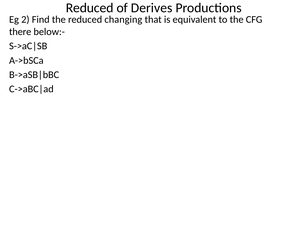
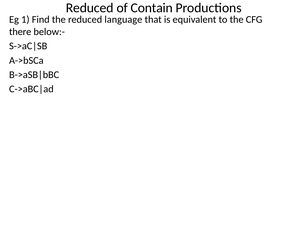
Derives: Derives -> Contain
2: 2 -> 1
changing: changing -> language
